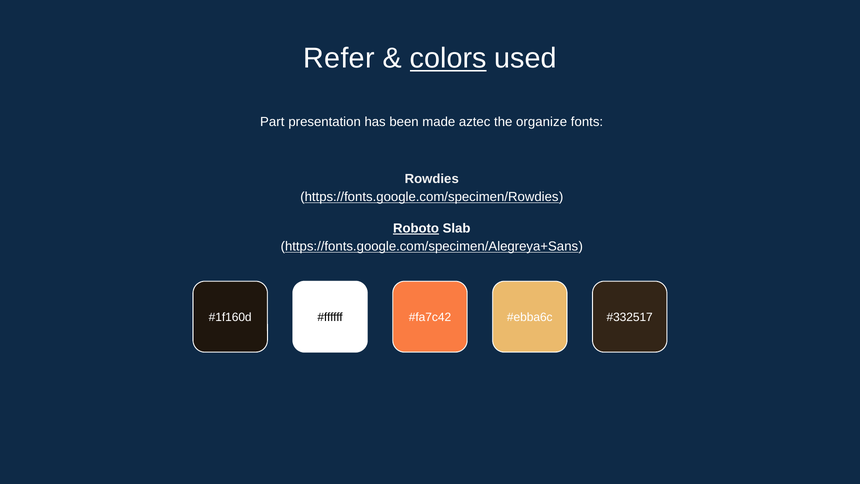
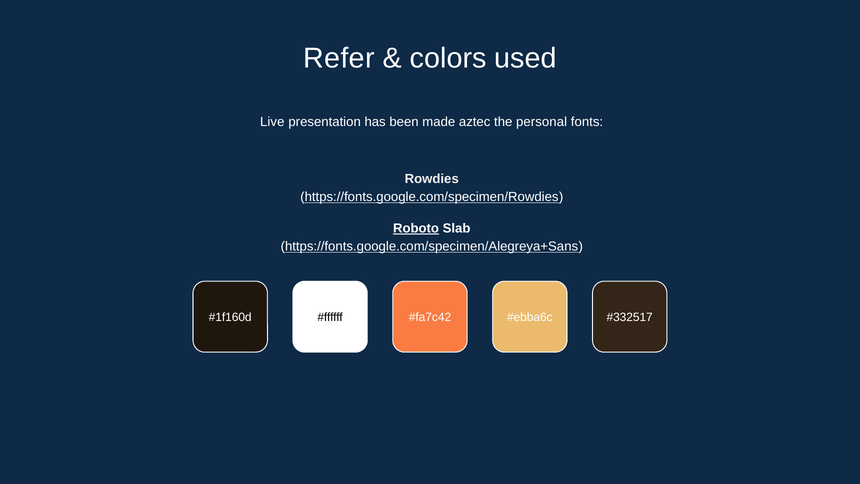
colors underline: present -> none
Part: Part -> Live
organize: organize -> personal
